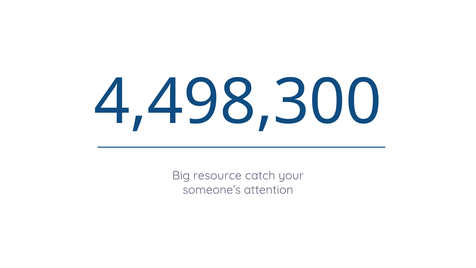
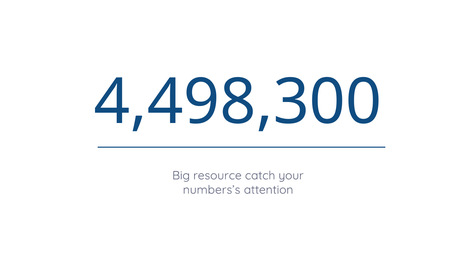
someone’s: someone’s -> numbers’s
